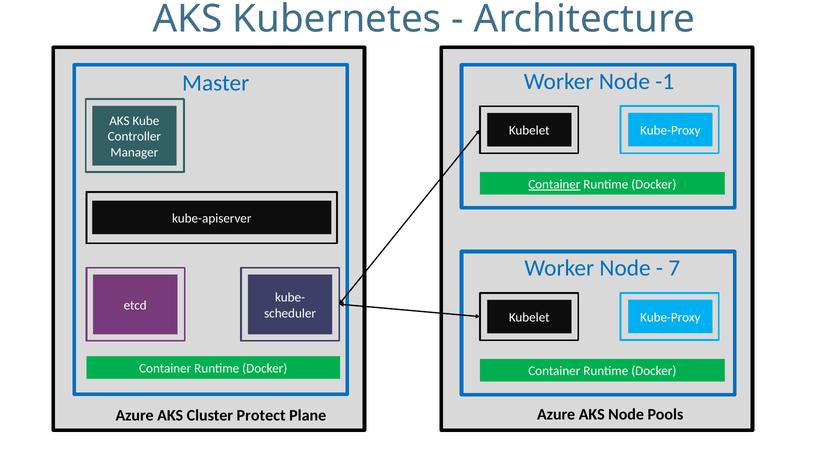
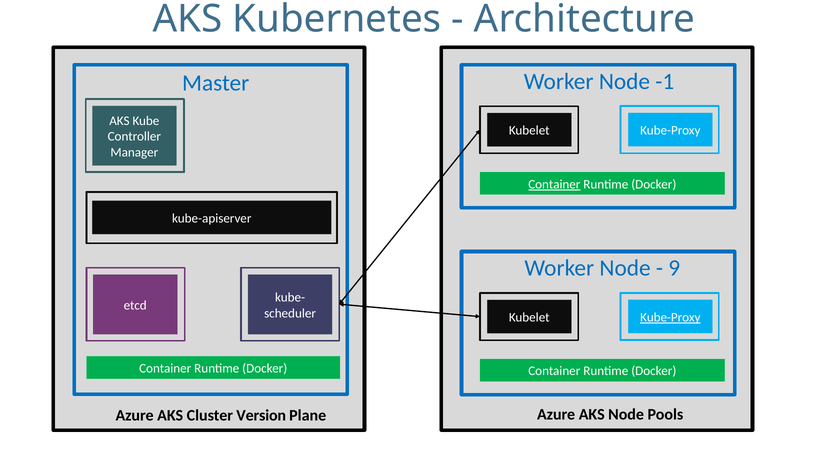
7: 7 -> 9
Kube-Proxy at (670, 317) underline: none -> present
Protect: Protect -> Version
